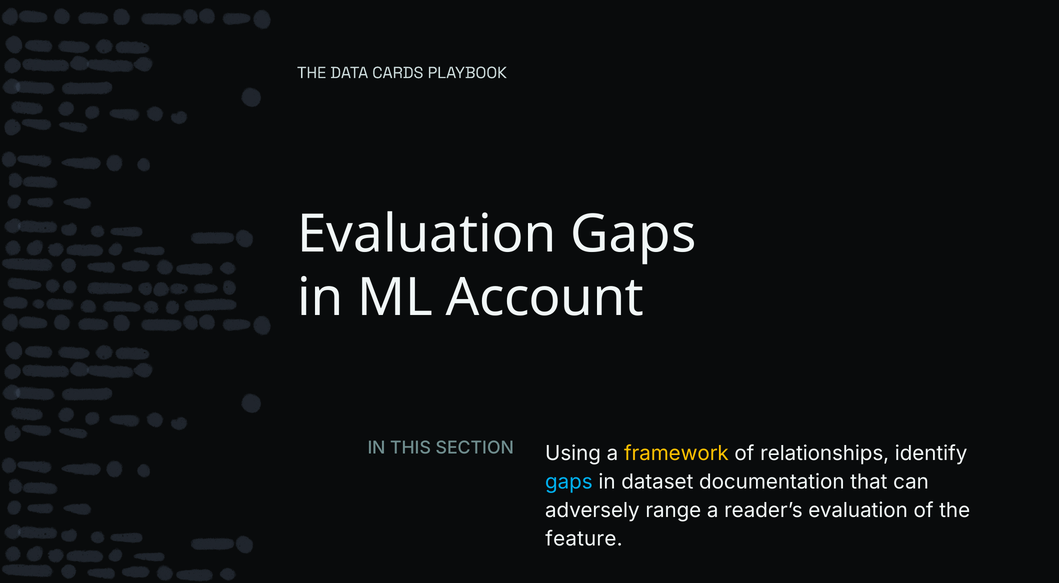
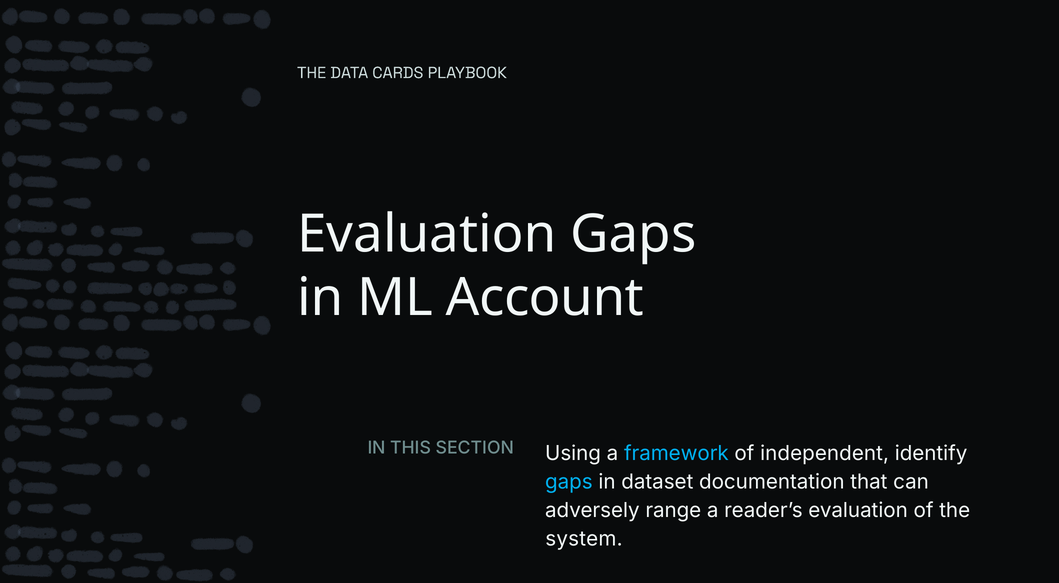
framework colour: yellow -> light blue
relationships: relationships -> independent
feature: feature -> system
